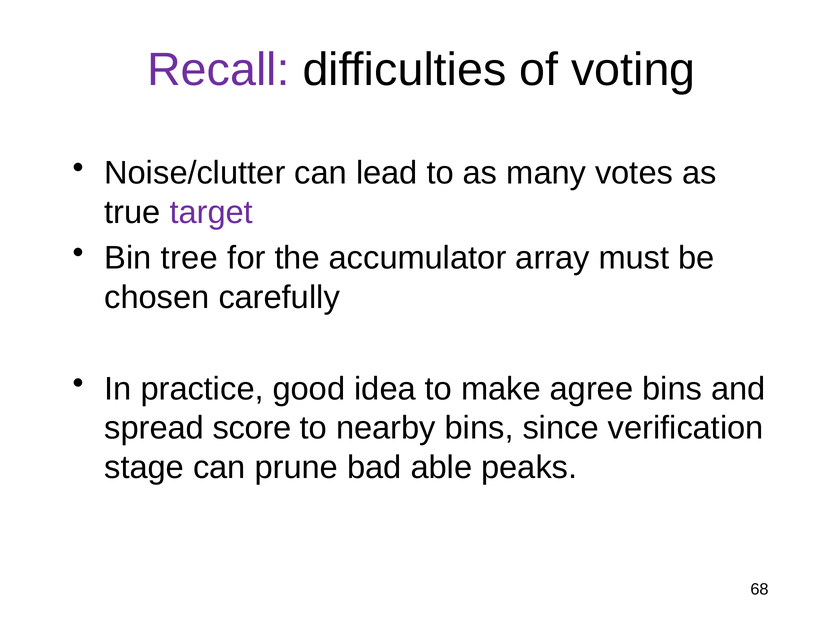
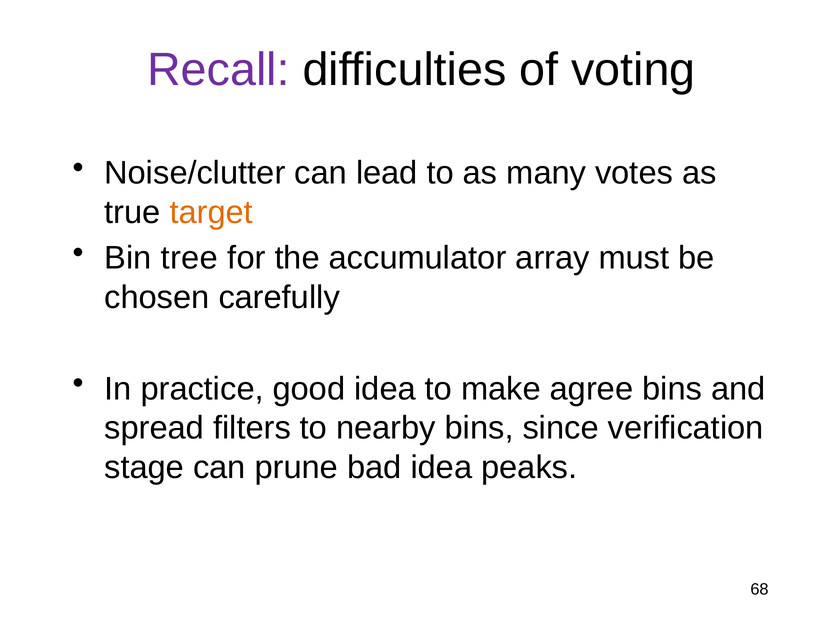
target colour: purple -> orange
score: score -> filters
bad able: able -> idea
